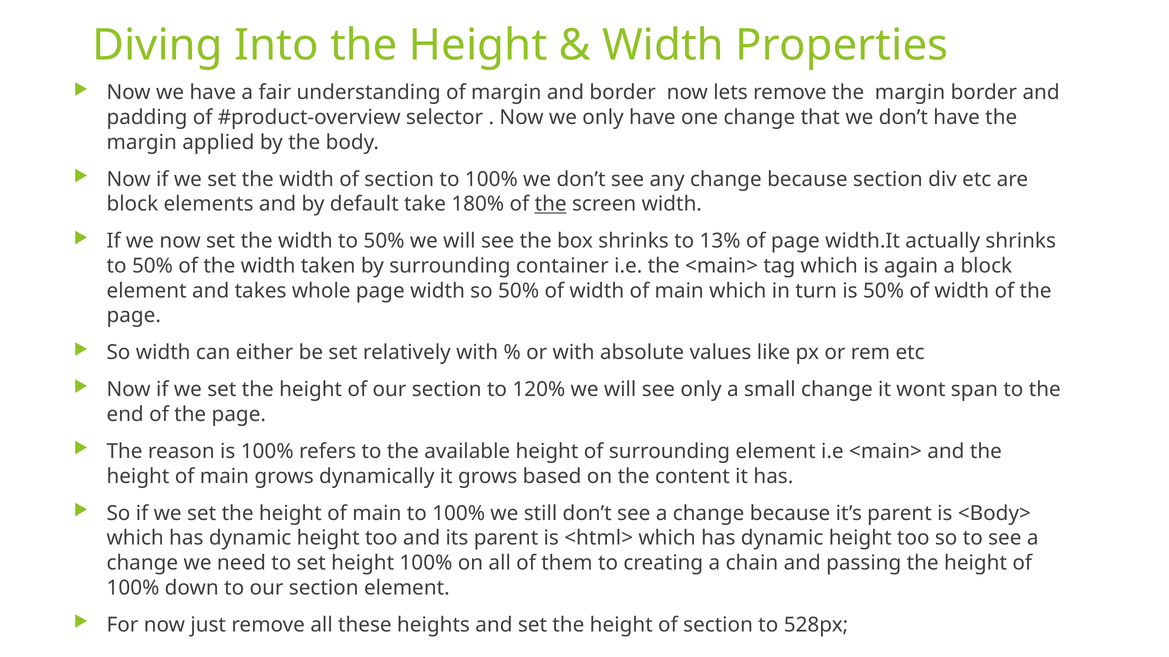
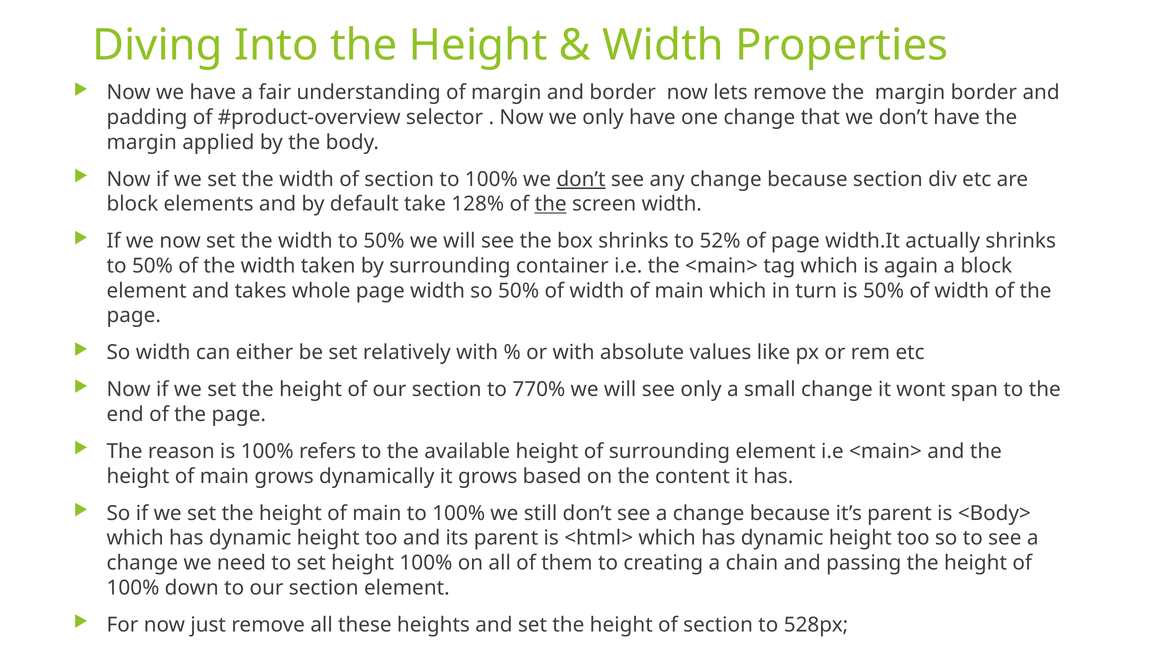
don’t at (581, 179) underline: none -> present
180%: 180% -> 128%
13%: 13% -> 52%
120%: 120% -> 770%
